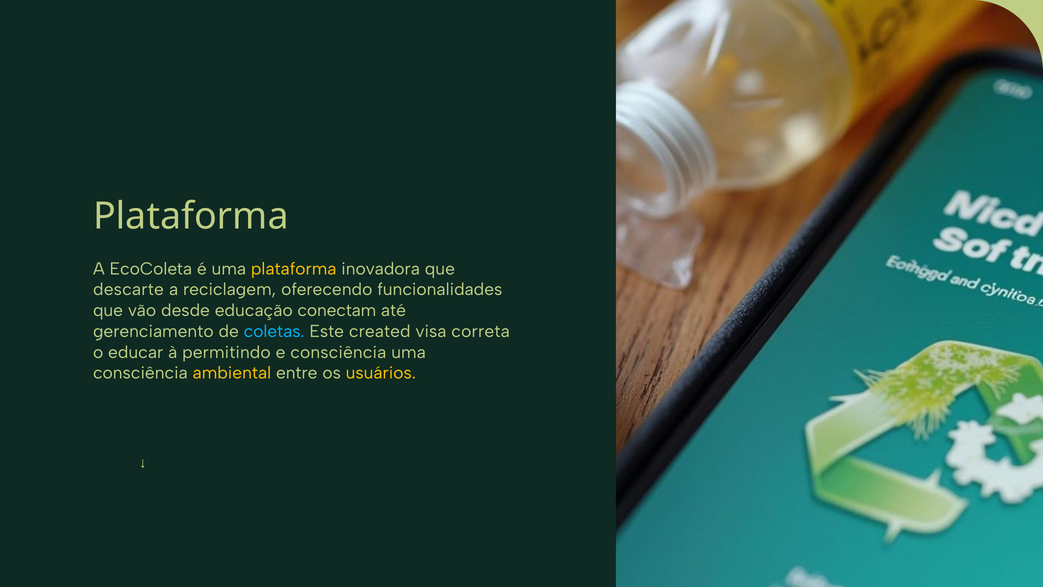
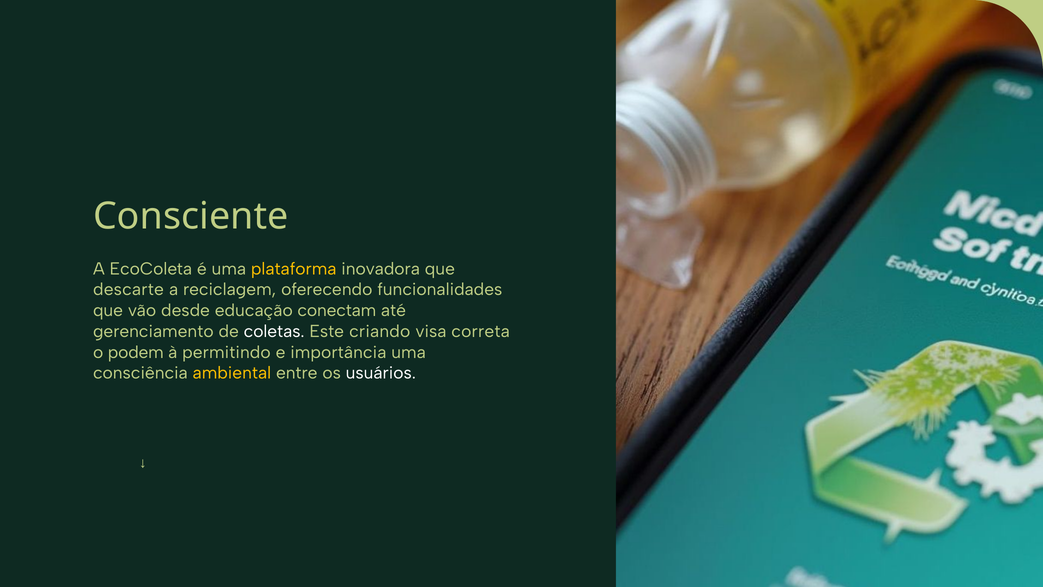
Plataforma at (191, 216): Plataforma -> Consciente
coletas colour: light blue -> white
created: created -> criando
educar: educar -> podem
e consciência: consciência -> importância
usuários colour: yellow -> white
